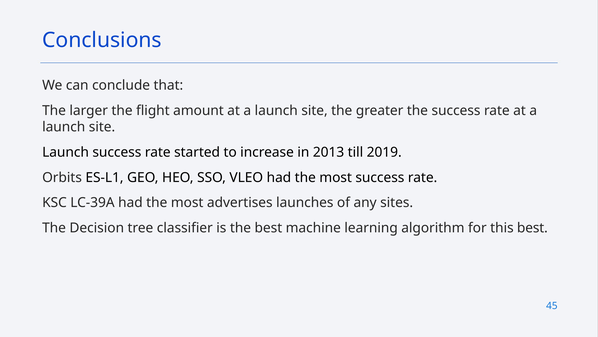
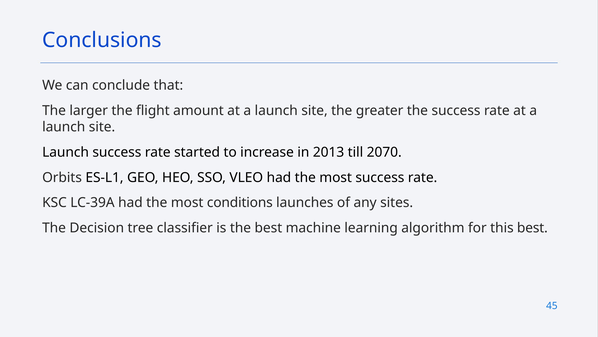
2019: 2019 -> 2070
advertises: advertises -> conditions
